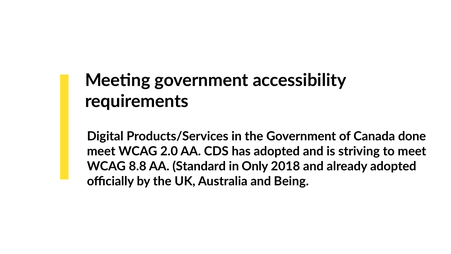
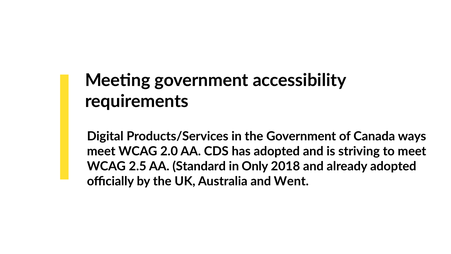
done: done -> ways
8.8: 8.8 -> 2.5
Being: Being -> Went
